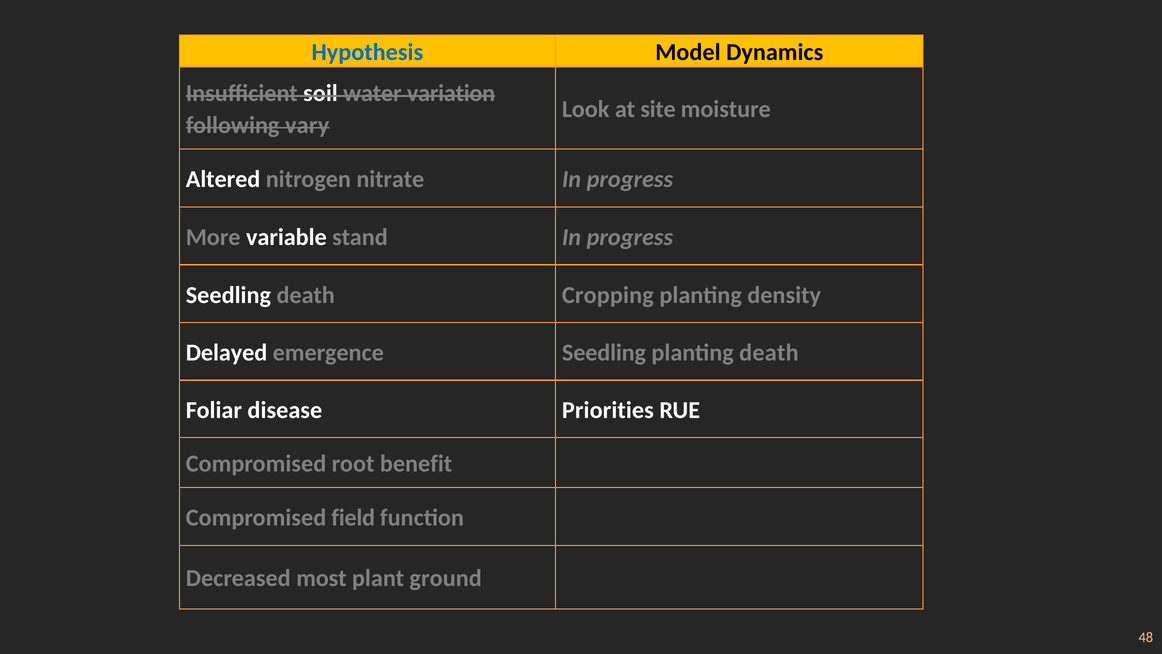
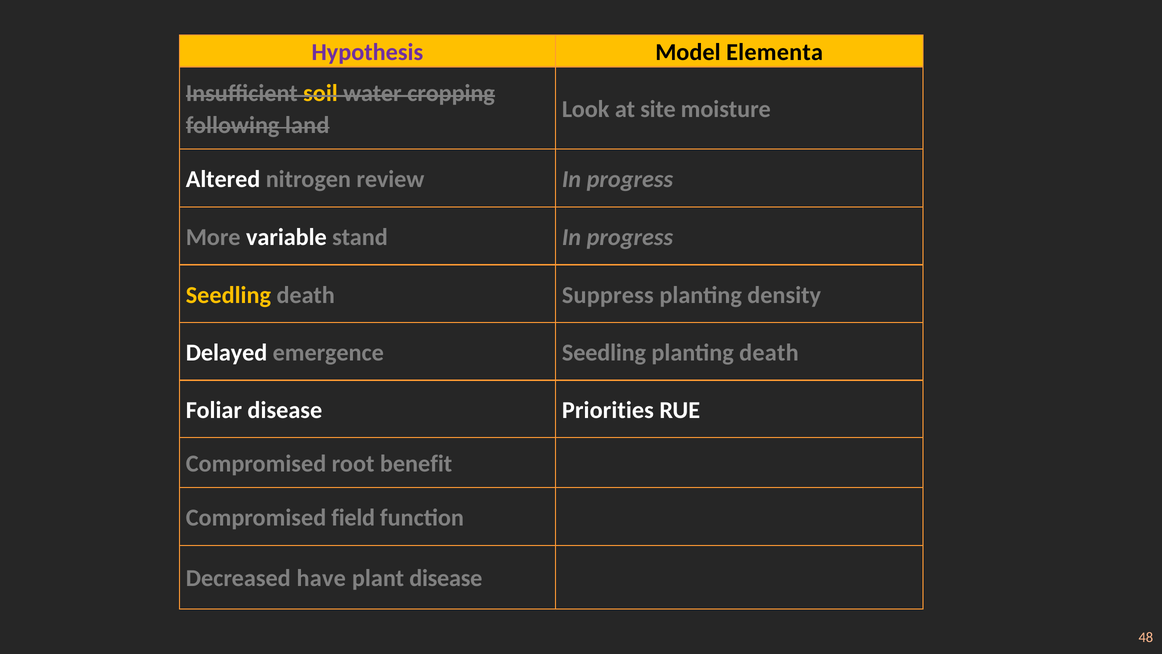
Hypothesis colour: blue -> purple
Dynamics: Dynamics -> Elementa
soil colour: white -> yellow
variation: variation -> cropping
vary: vary -> land
nitrate: nitrate -> review
Seedling at (228, 295) colour: white -> yellow
Cropping: Cropping -> Suppress
most: most -> have
plant ground: ground -> disease
